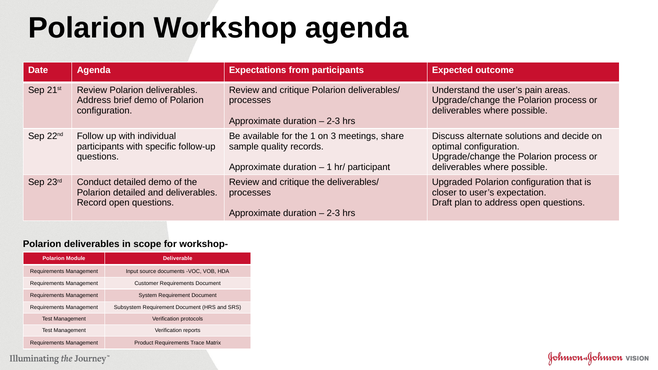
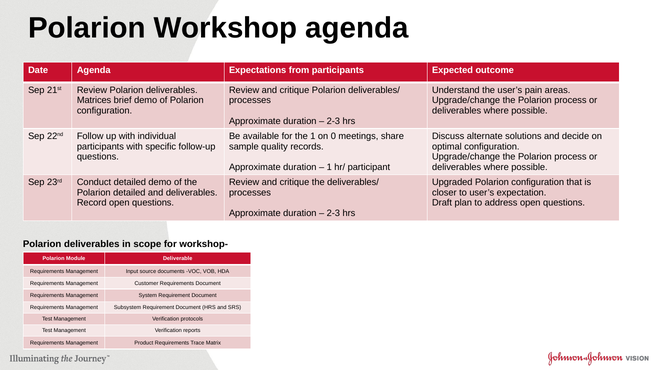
Address at (94, 100): Address -> Matrices
3: 3 -> 0
